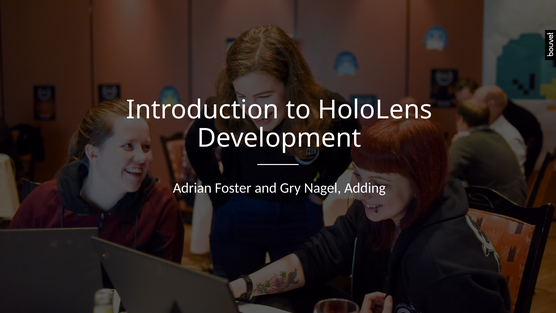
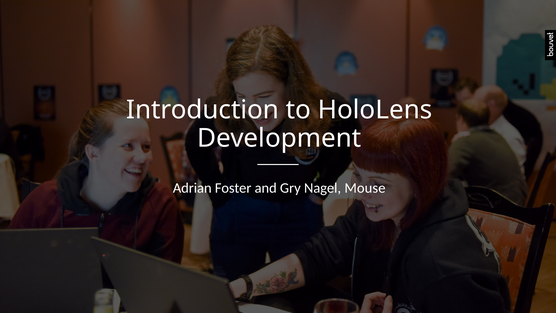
Adding: Adding -> Mouse
